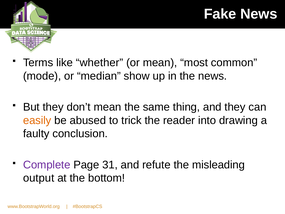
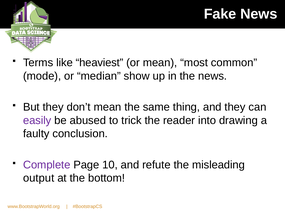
whether: whether -> heaviest
easily colour: orange -> purple
31: 31 -> 10
